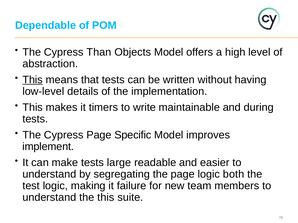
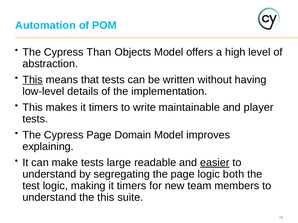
Dependable: Dependable -> Automation
during: during -> player
Specific: Specific -> Domain
implement: implement -> explaining
easier underline: none -> present
making it failure: failure -> timers
